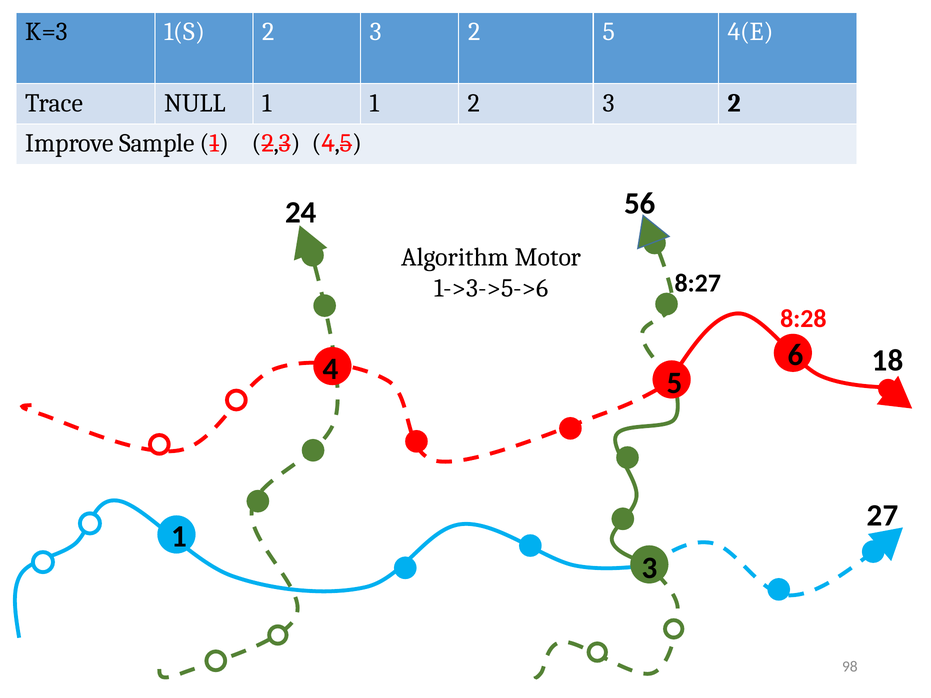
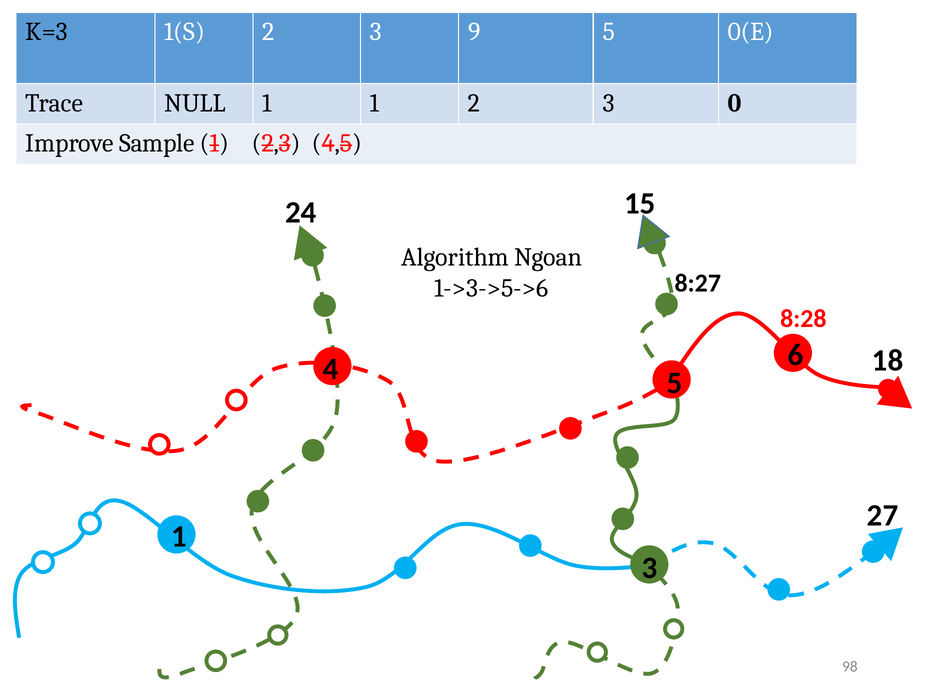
1(S 2 3 2: 2 -> 9
4(E: 4(E -> 0(E
1 2 3 2: 2 -> 0
56: 56 -> 15
Motor: Motor -> Ngoan
